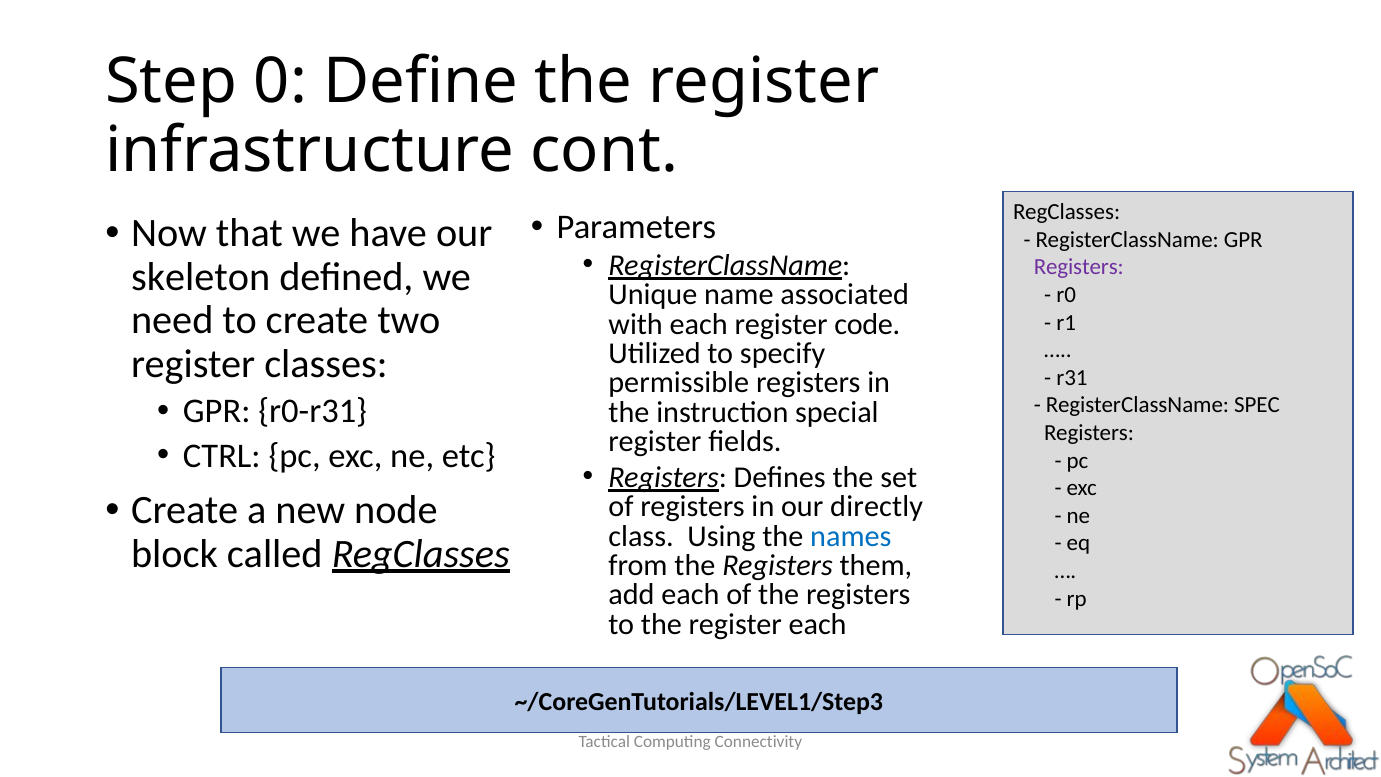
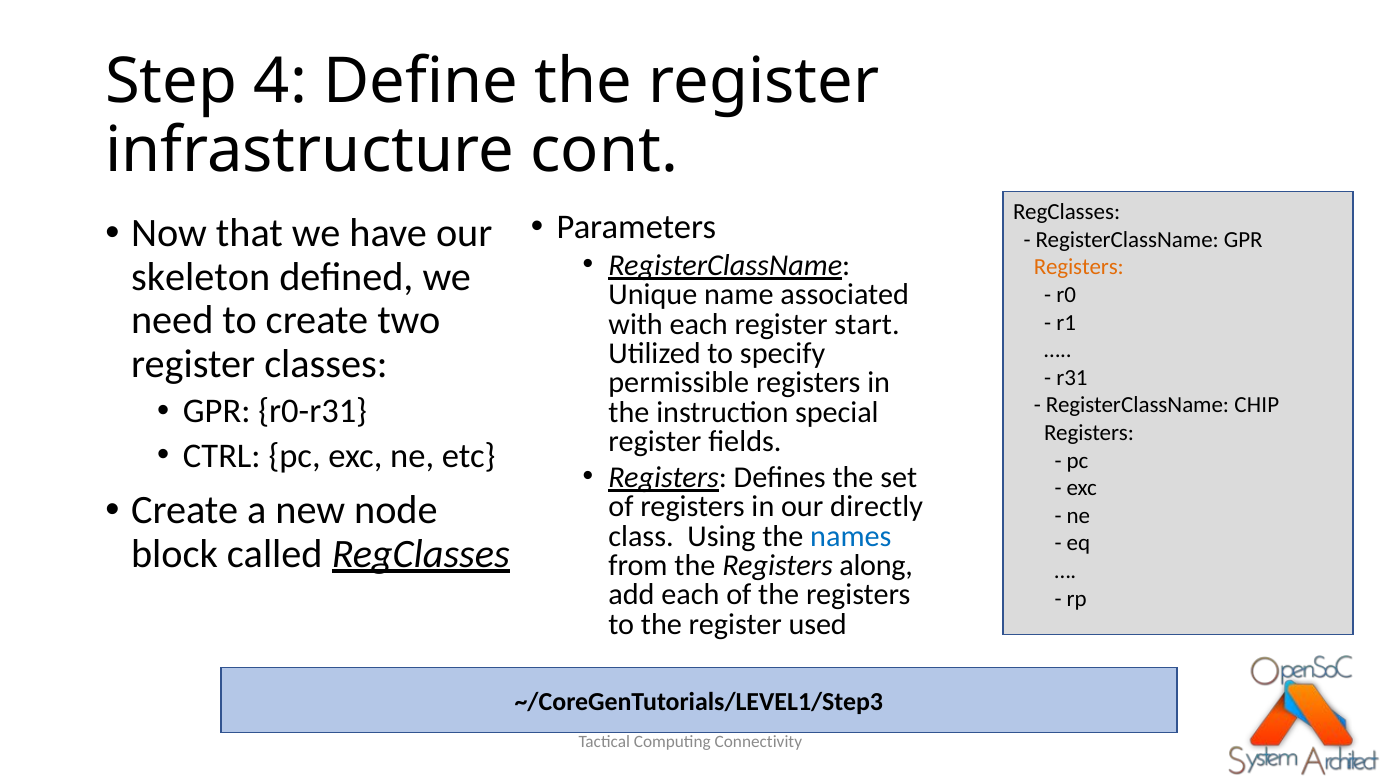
0: 0 -> 4
Registers at (1079, 267) colour: purple -> orange
code: code -> start
SPEC: SPEC -> CHIP
them: them -> along
register each: each -> used
